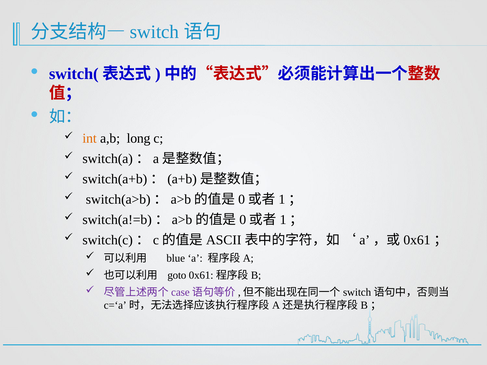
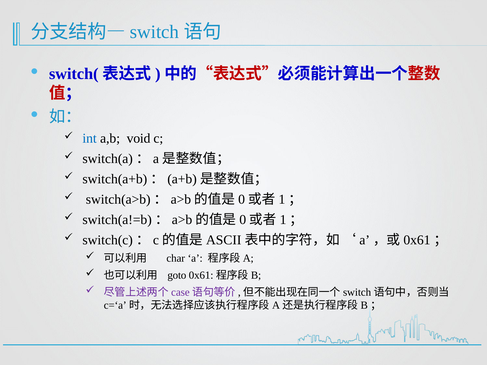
int colour: orange -> blue
long: long -> void
blue: blue -> char
